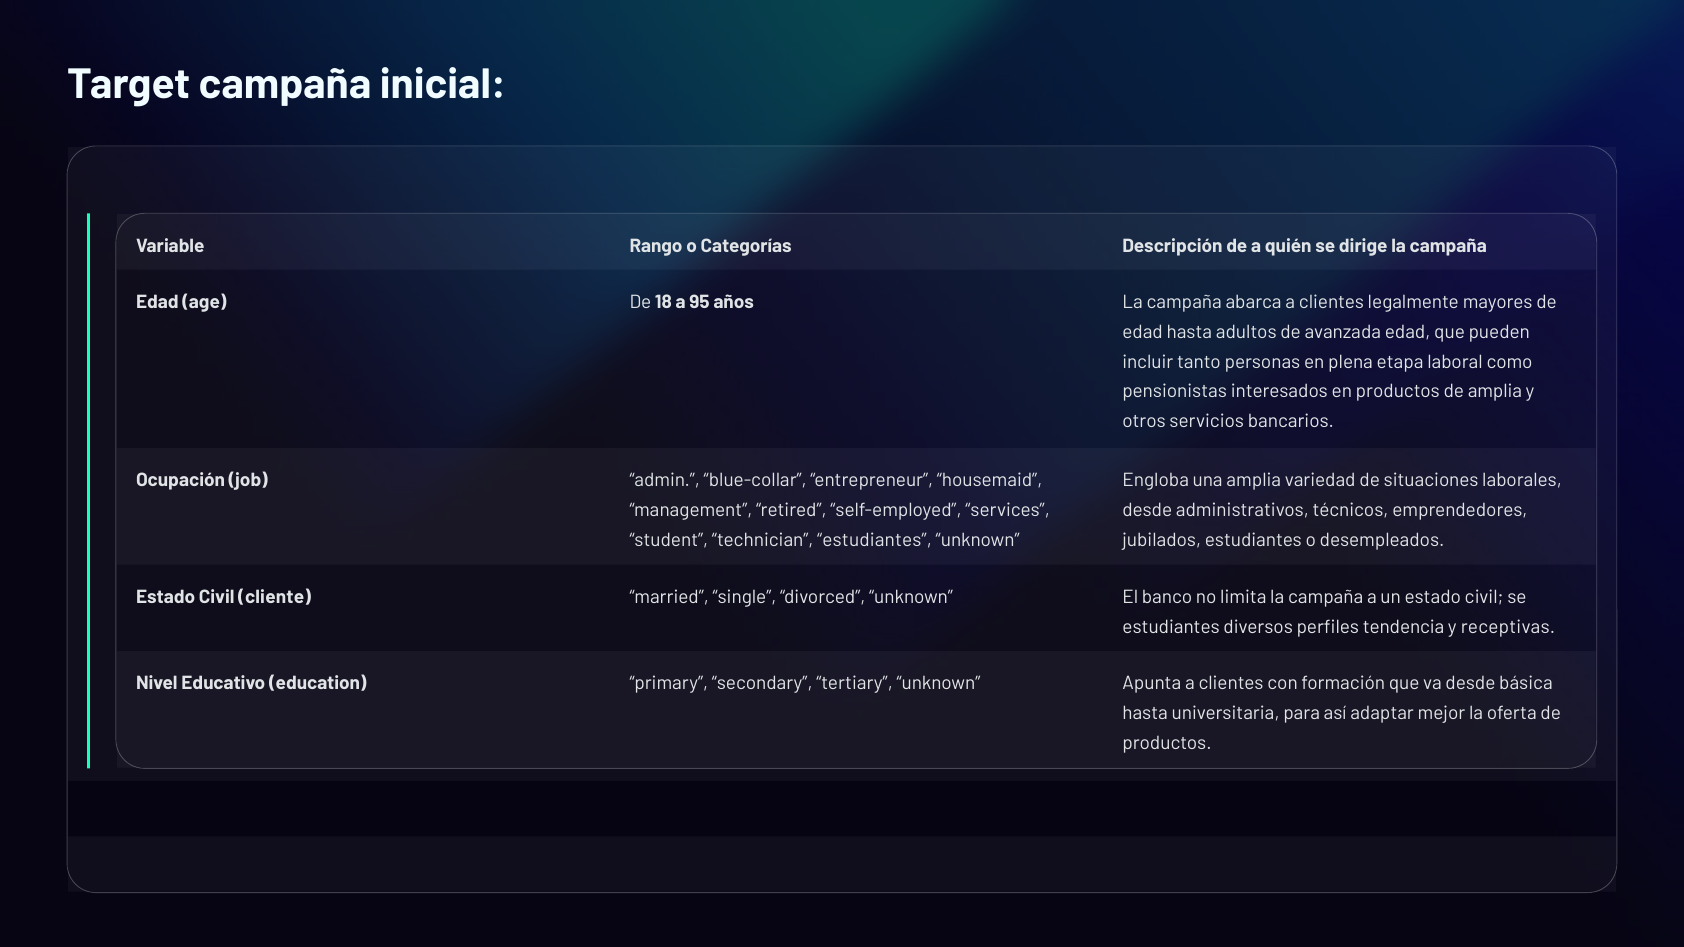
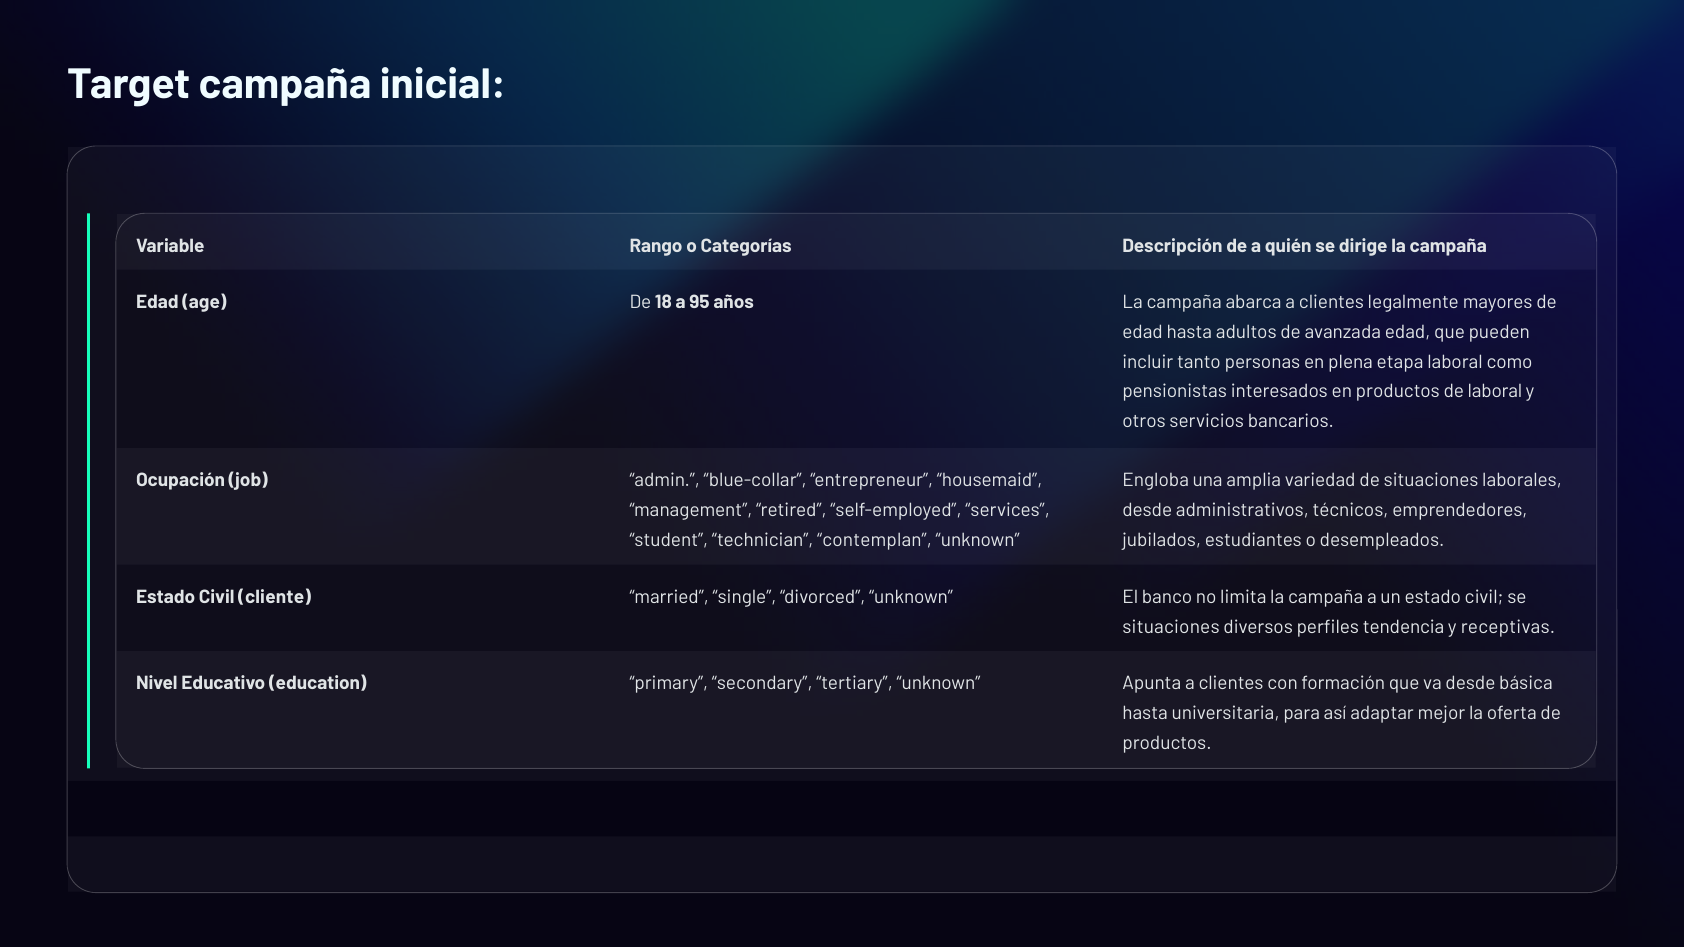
de amplia: amplia -> laboral
technician estudiantes: estudiantes -> contemplan
estudiantes at (1171, 627): estudiantes -> situaciones
